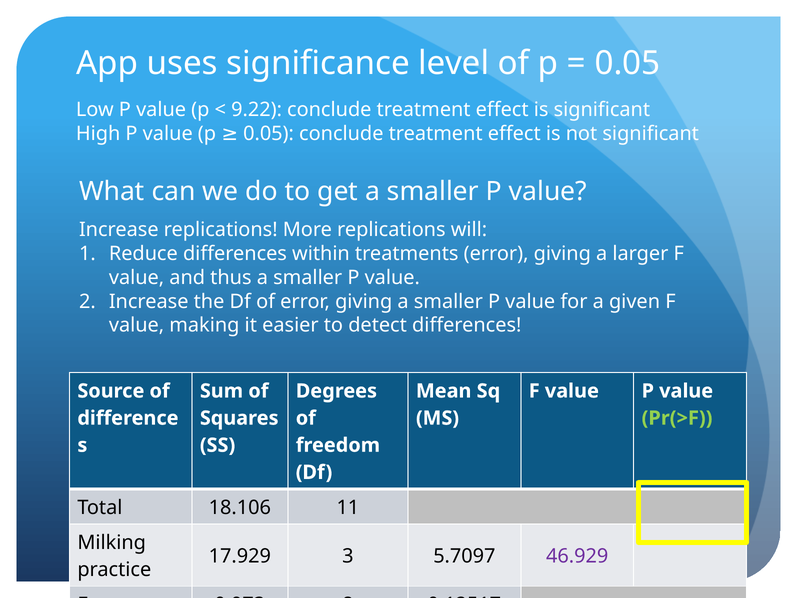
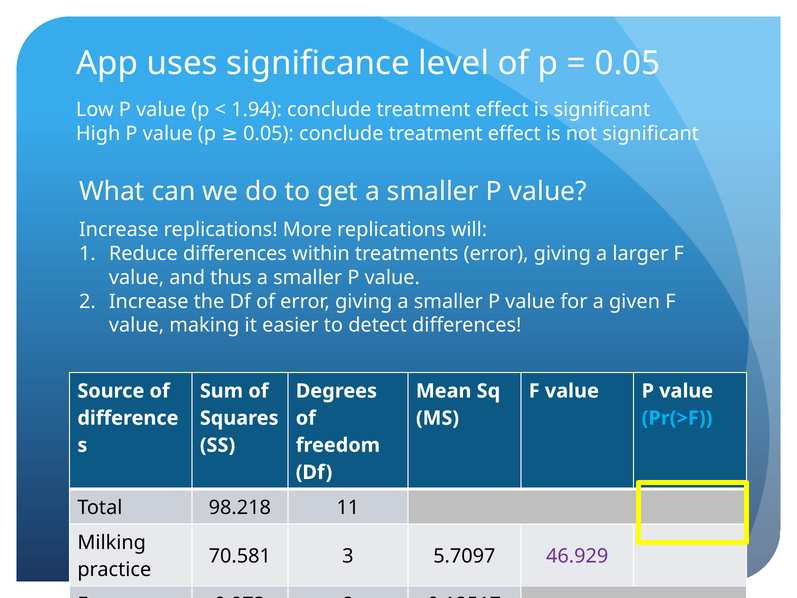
9.22: 9.22 -> 1.94
Pr(>F colour: light green -> light blue
18.106: 18.106 -> 98.218
17.929: 17.929 -> 70.581
